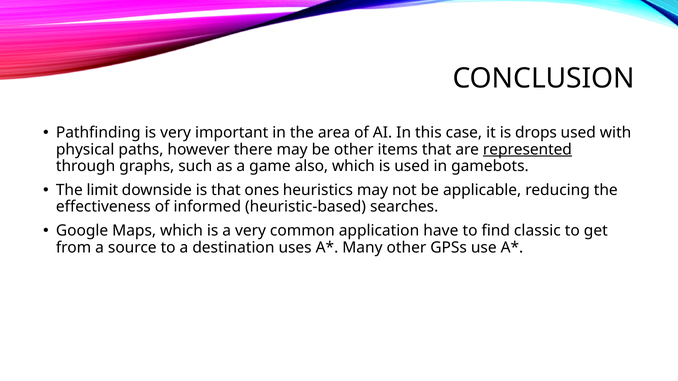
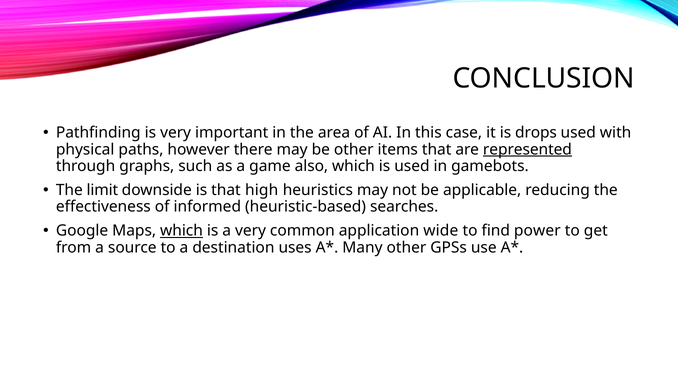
ones: ones -> high
which at (182, 231) underline: none -> present
have: have -> wide
classic: classic -> power
